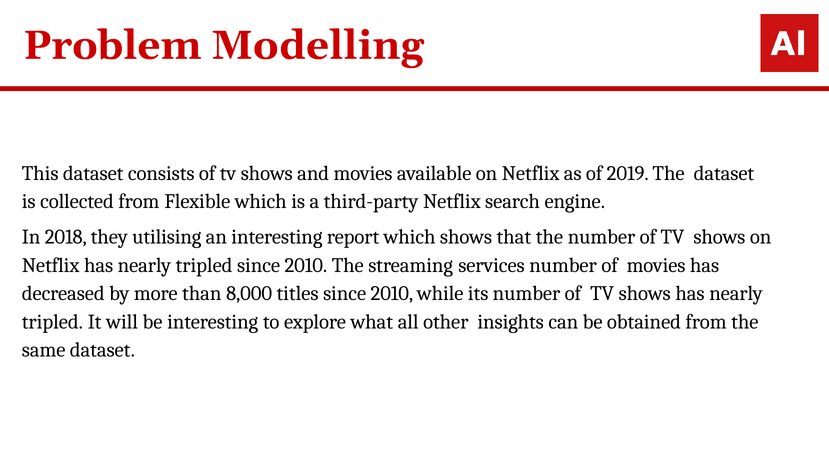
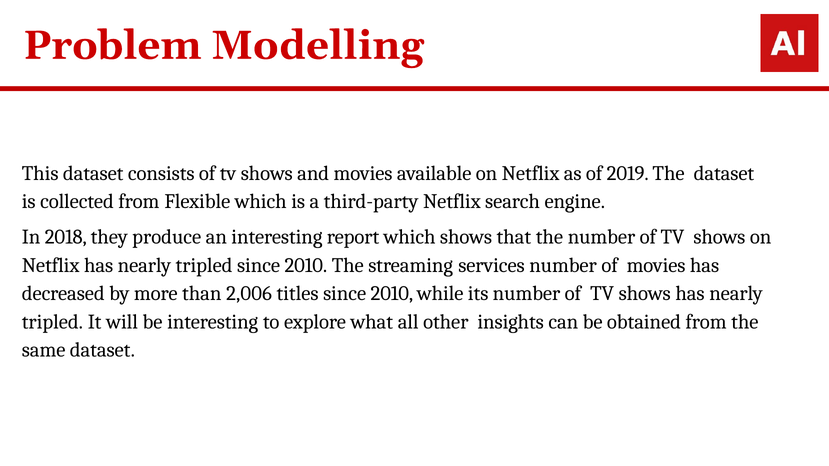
utilising: utilising -> produce
8,000: 8,000 -> 2,006
